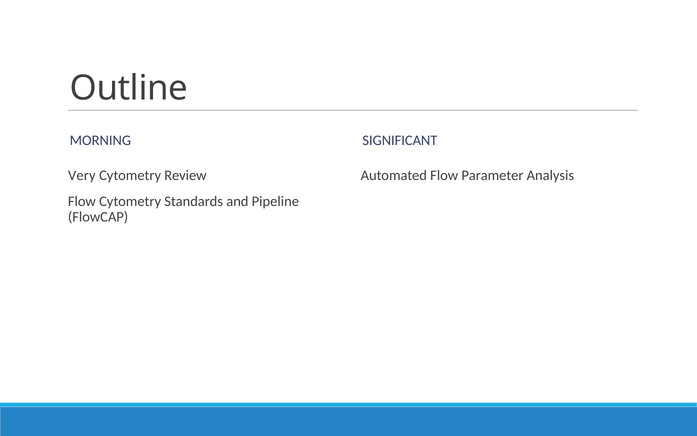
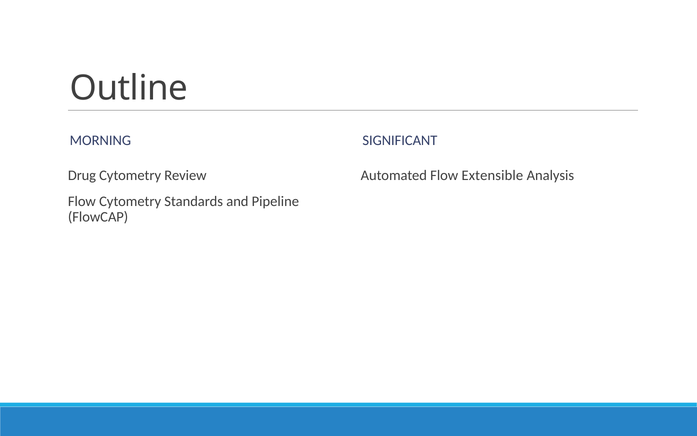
Very: Very -> Drug
Parameter: Parameter -> Extensible
